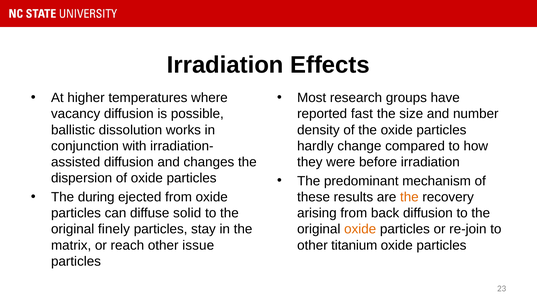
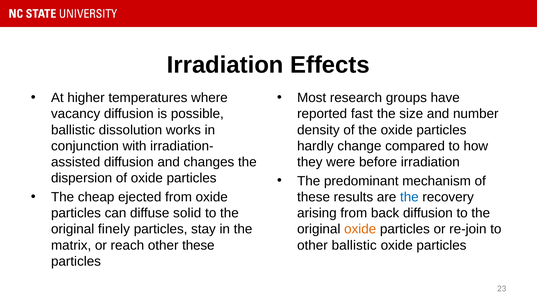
during: during -> cheap
the at (409, 197) colour: orange -> blue
other issue: issue -> these
other titanium: titanium -> ballistic
